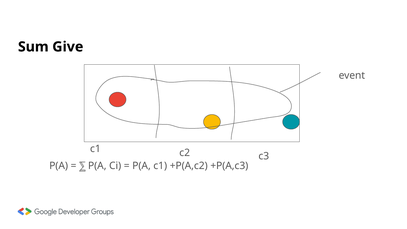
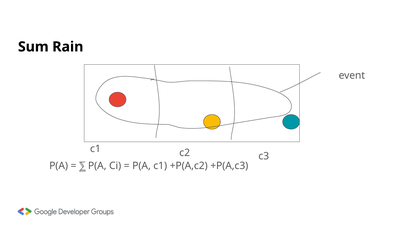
Give: Give -> Rain
